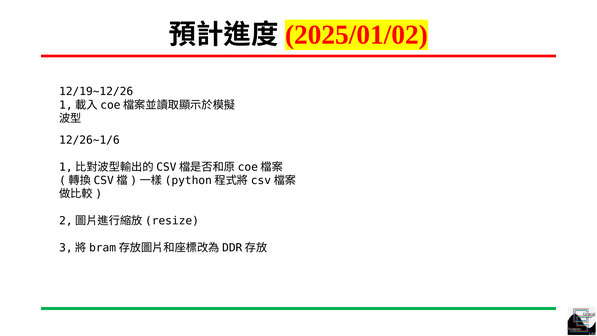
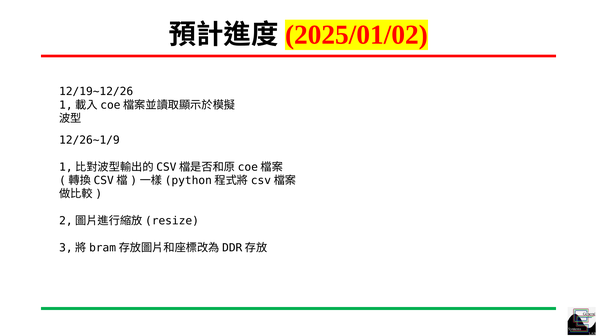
12/26~1/6: 12/26~1/6 -> 12/26~1/9
